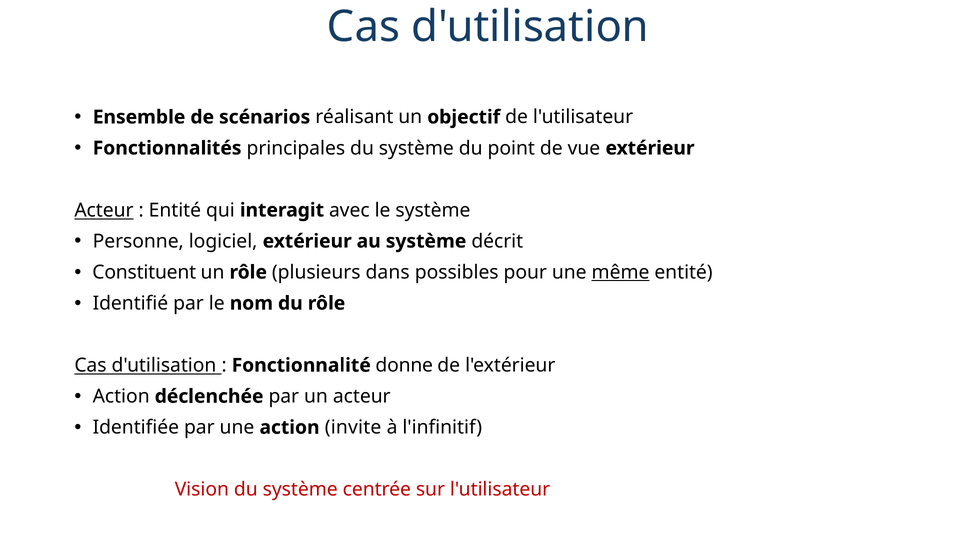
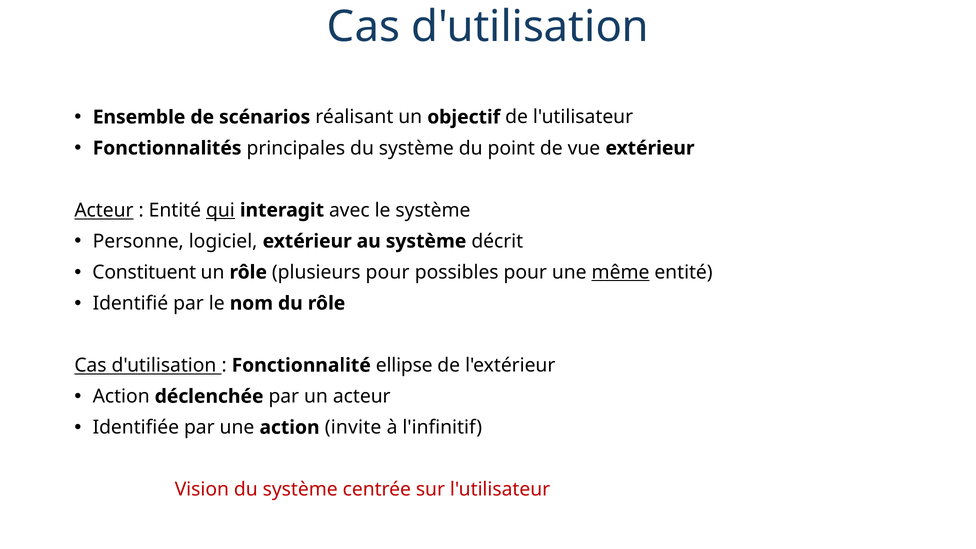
qui underline: none -> present
plusieurs dans: dans -> pour
donne: donne -> ellipse
